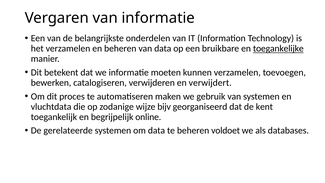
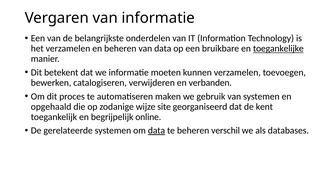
verwijdert: verwijdert -> verbanden
vluchtdata: vluchtdata -> opgehaald
bijv: bijv -> site
data at (156, 130) underline: none -> present
voldoet: voldoet -> verschil
